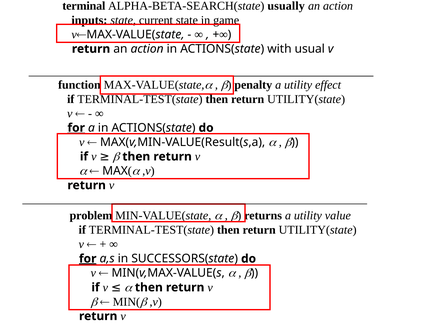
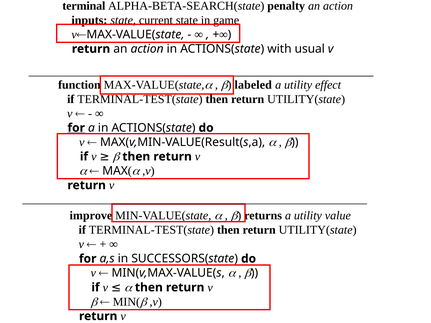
usually: usually -> penalty
penalty: penalty -> labeled
problem: problem -> improve
for at (88, 259) underline: present -> none
